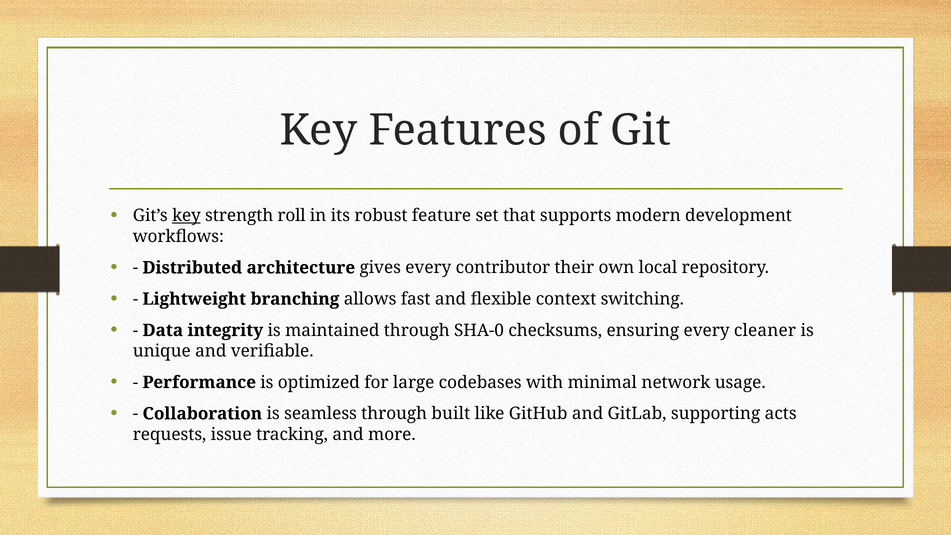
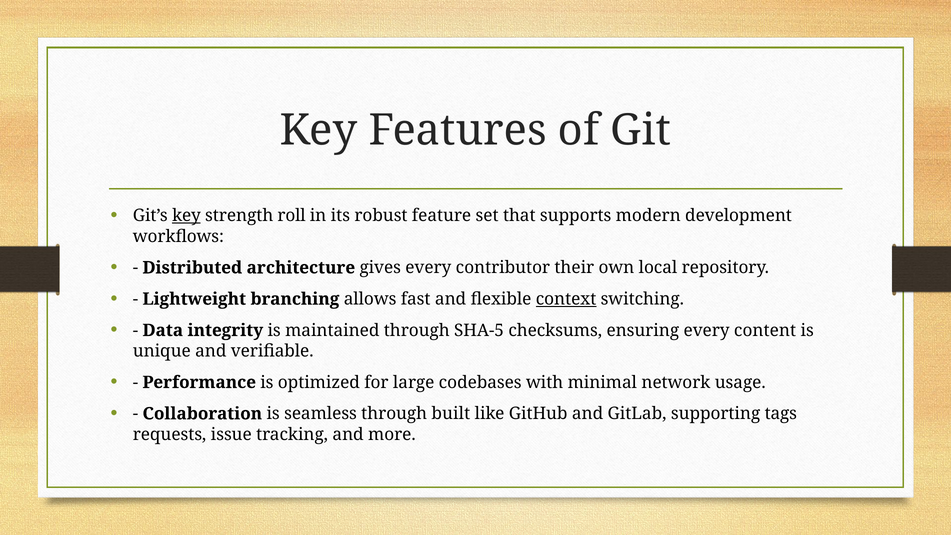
context underline: none -> present
SHA-0: SHA-0 -> SHA-5
cleaner: cleaner -> content
acts: acts -> tags
